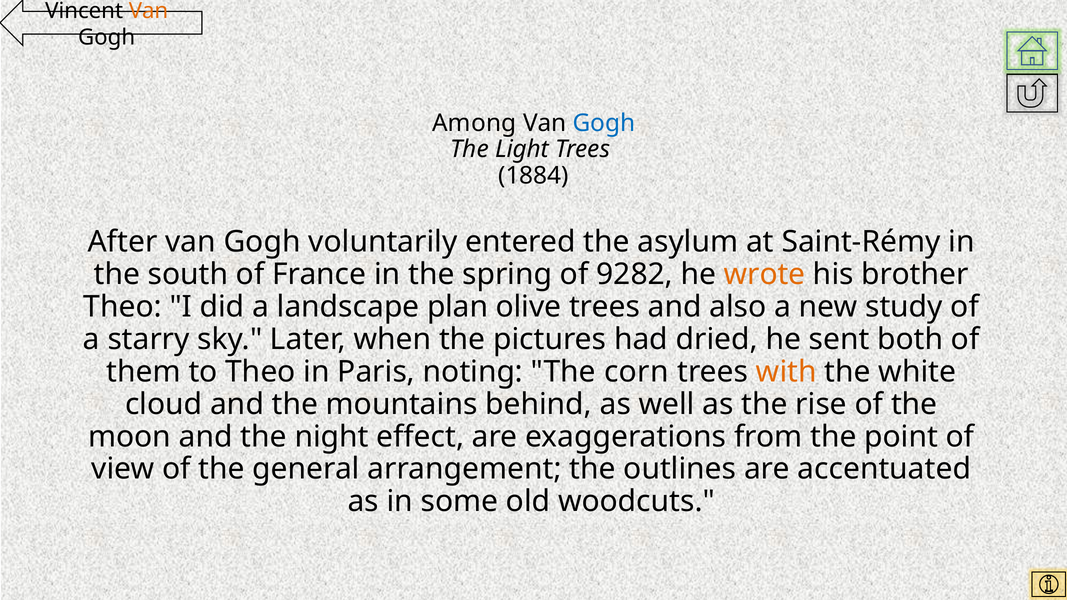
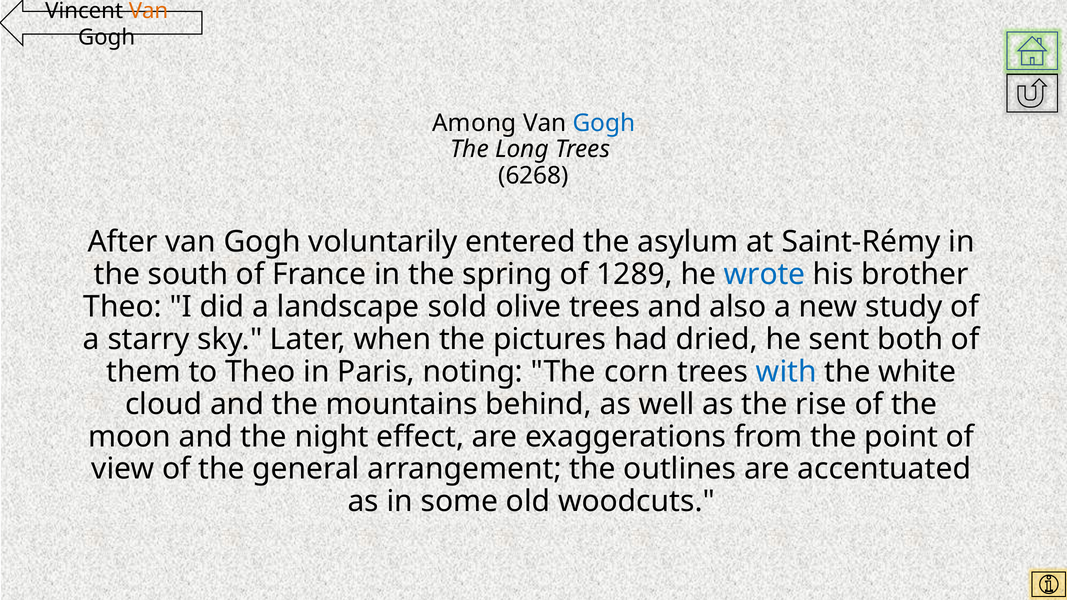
Light: Light -> Long
1884: 1884 -> 6268
9282: 9282 -> 1289
wrote colour: orange -> blue
plan: plan -> sold
with colour: orange -> blue
